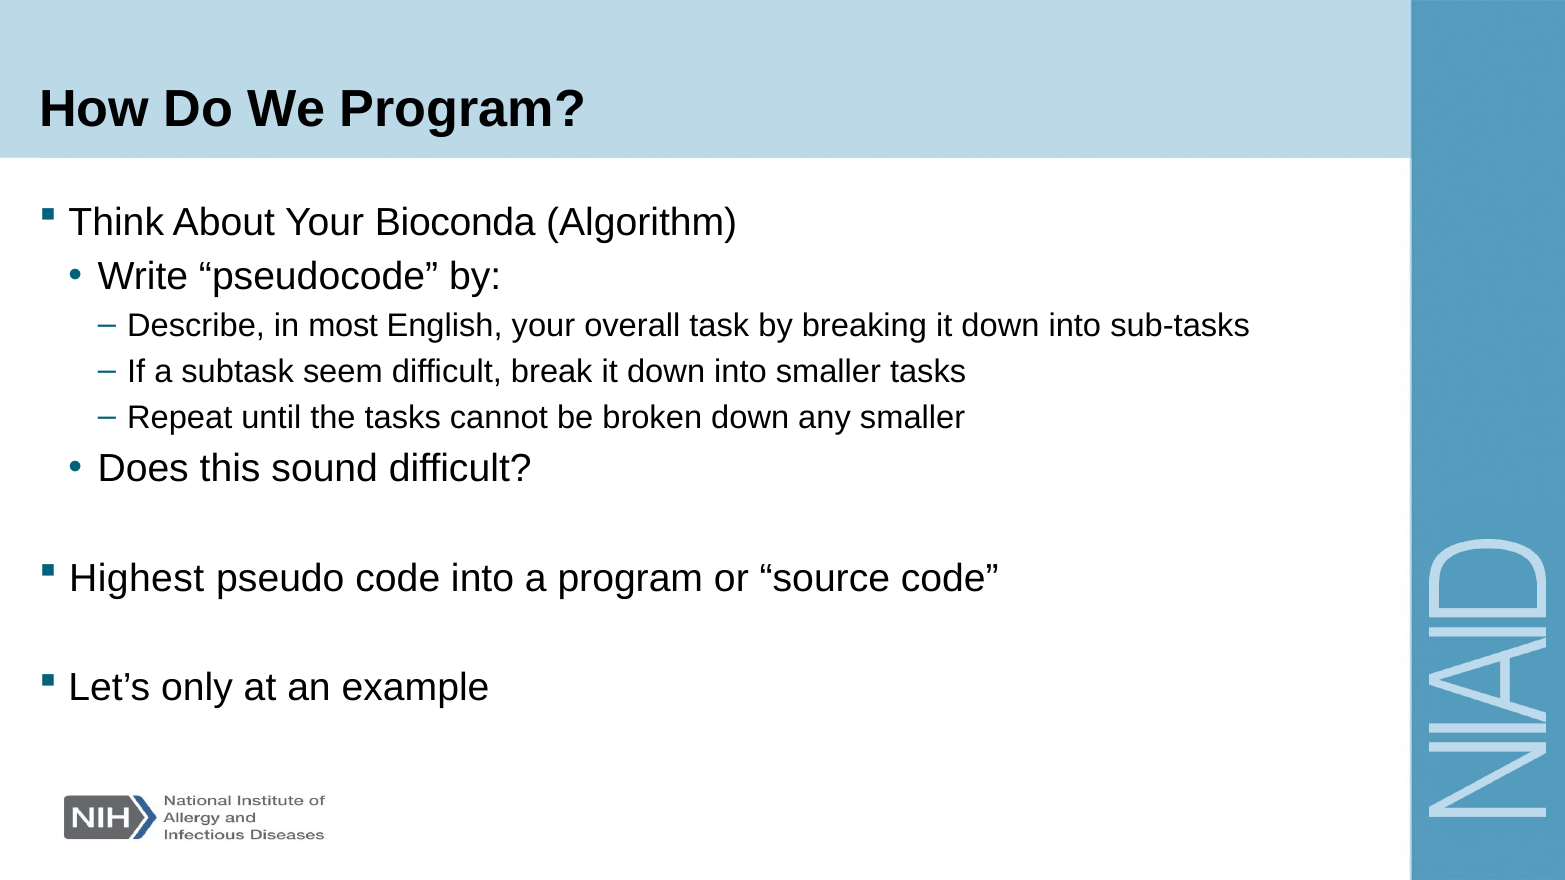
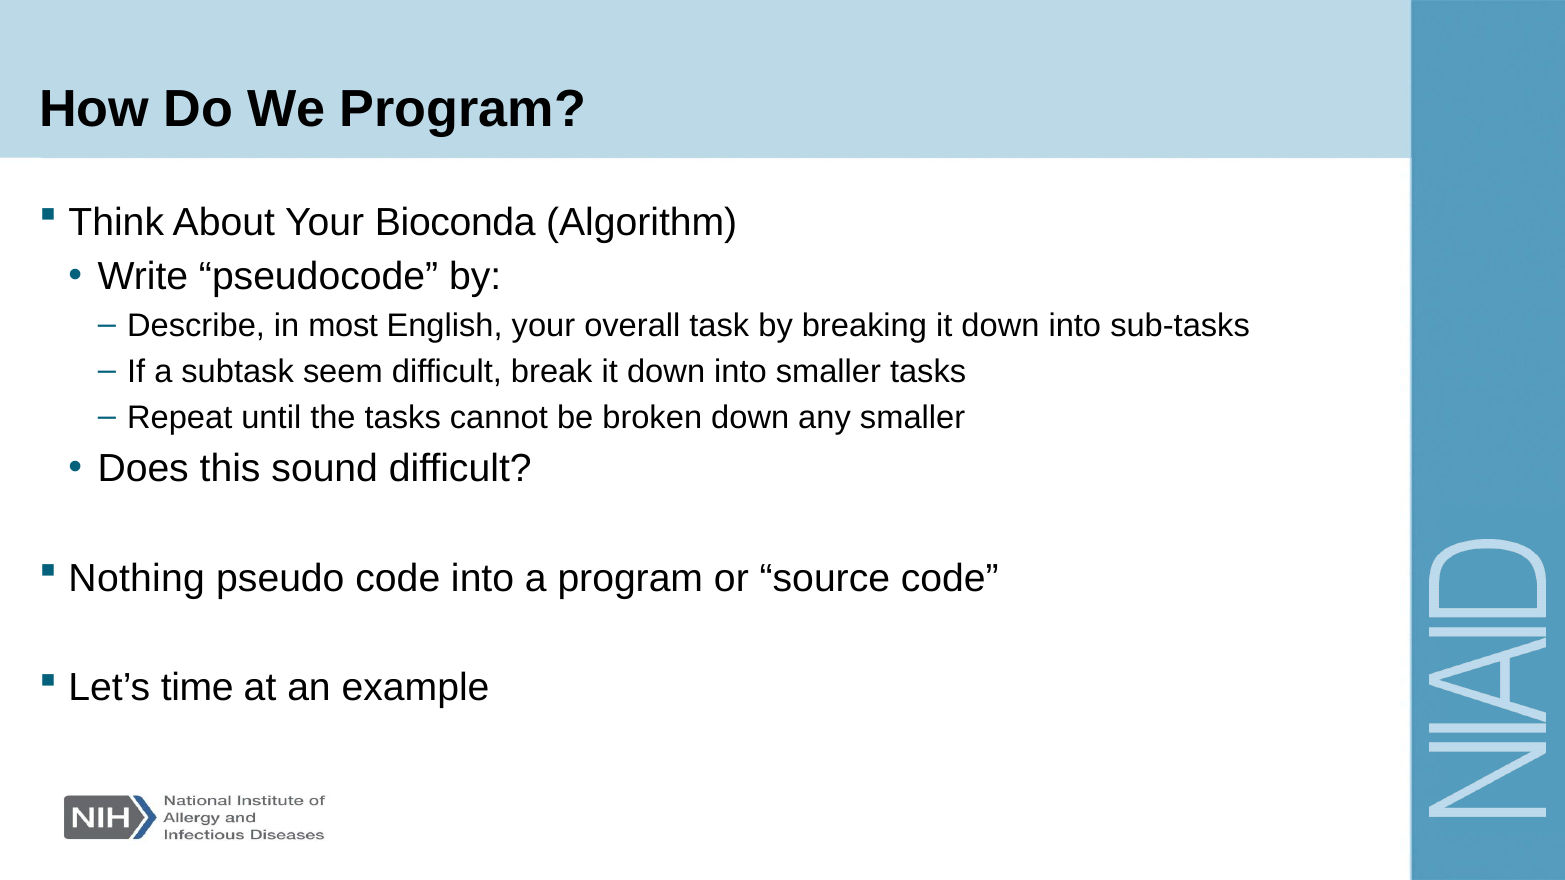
Highest: Highest -> Nothing
only: only -> time
